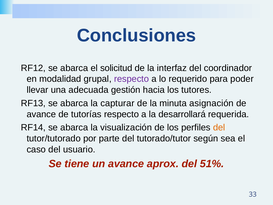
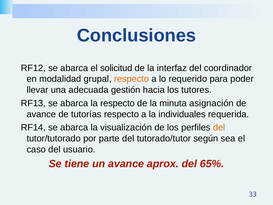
respecto at (132, 79) colour: purple -> orange
la capturar: capturar -> respecto
desarrollará: desarrollará -> individuales
51%: 51% -> 65%
